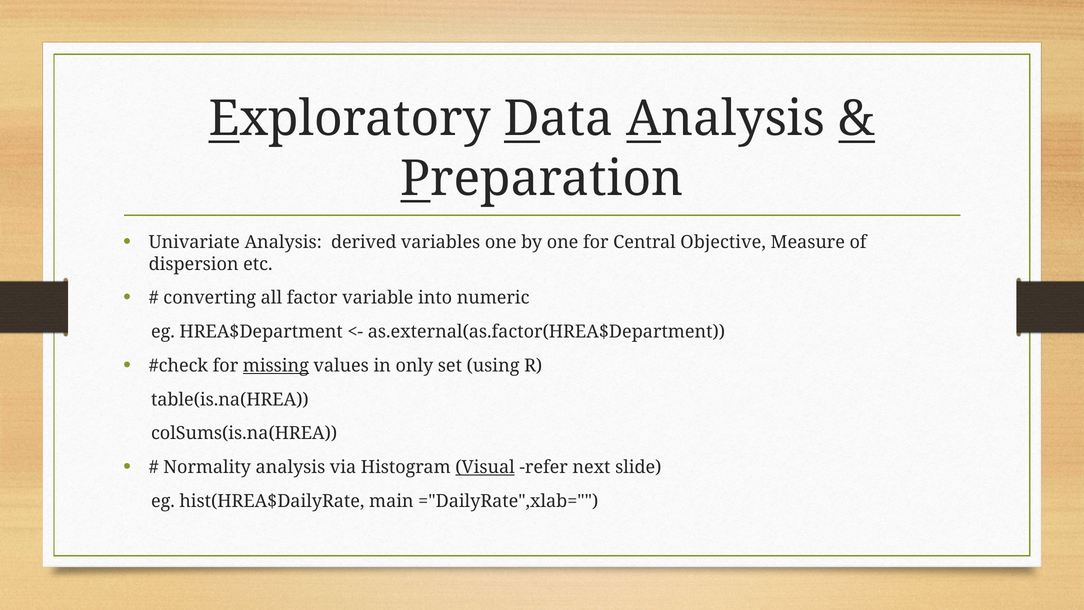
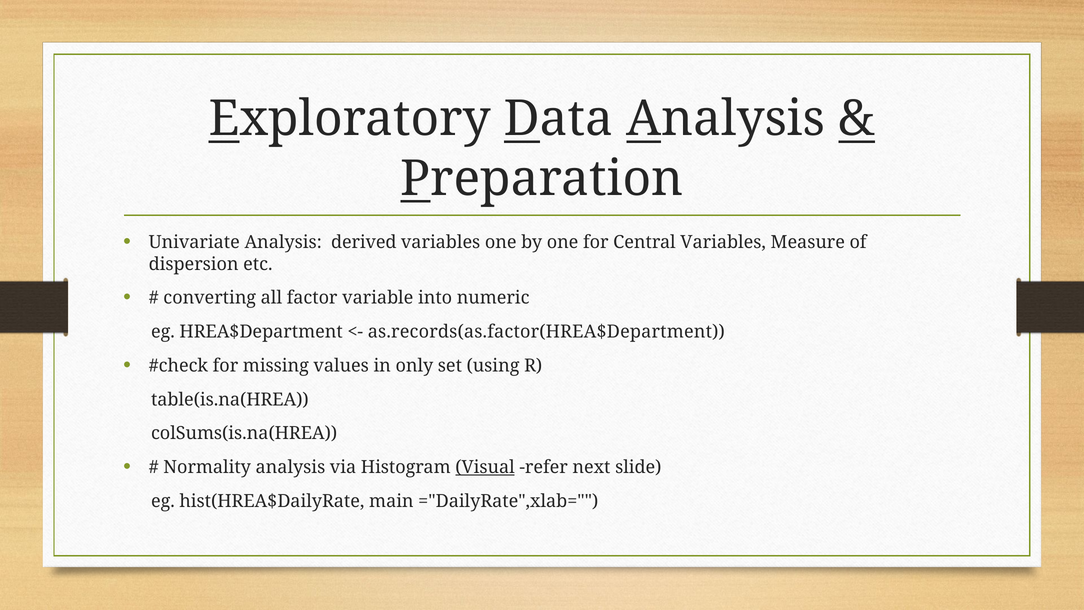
Central Objective: Objective -> Variables
as.external(as.factor(HREA$Department: as.external(as.factor(HREA$Department -> as.records(as.factor(HREA$Department
missing underline: present -> none
